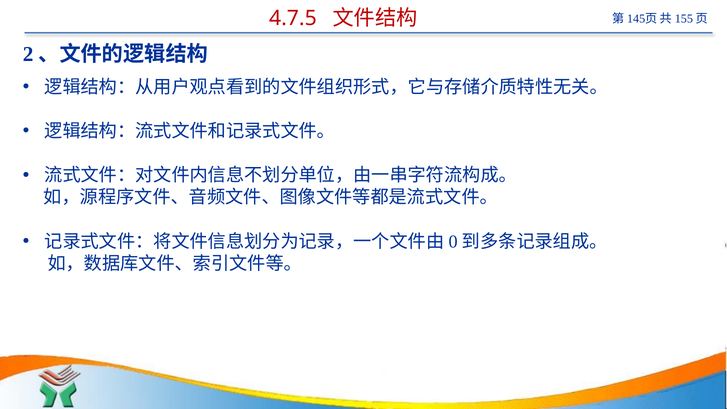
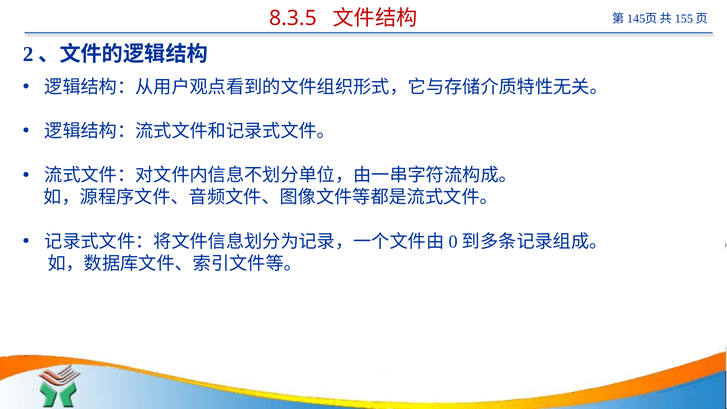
4.7.5: 4.7.5 -> 8.3.5
